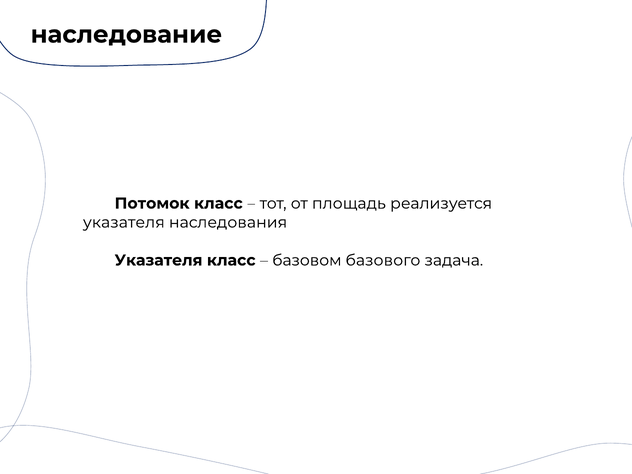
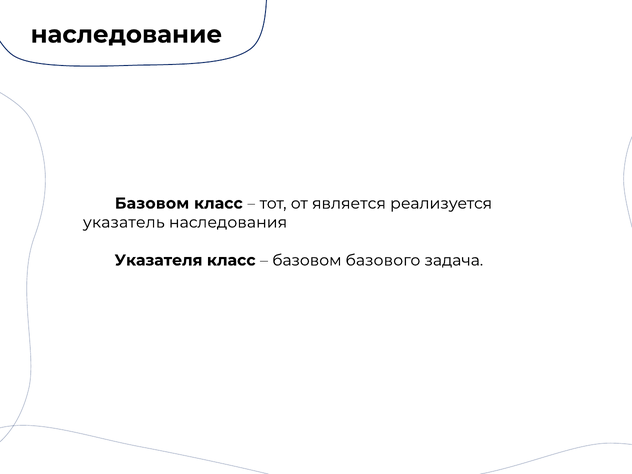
Потомок at (152, 203): Потомок -> Базовом
площадь: площадь -> является
указателя at (124, 222): указателя -> указатель
